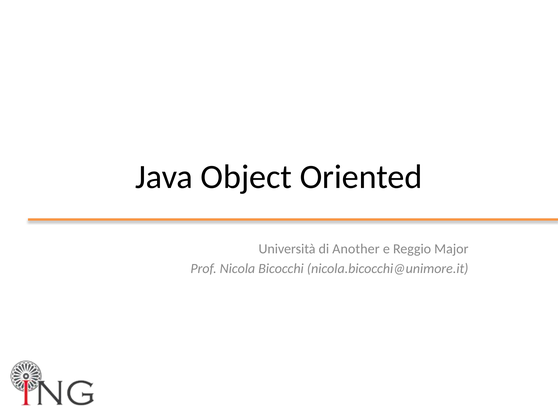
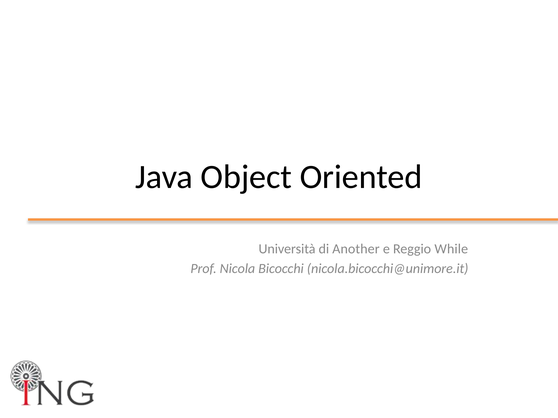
Major: Major -> While
